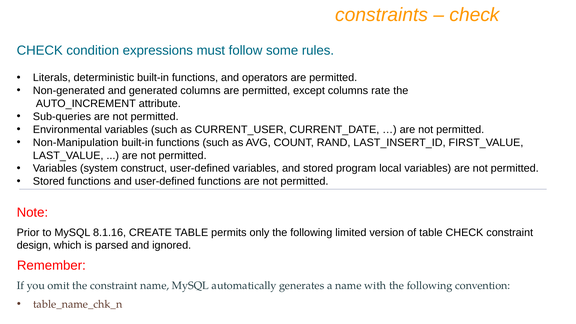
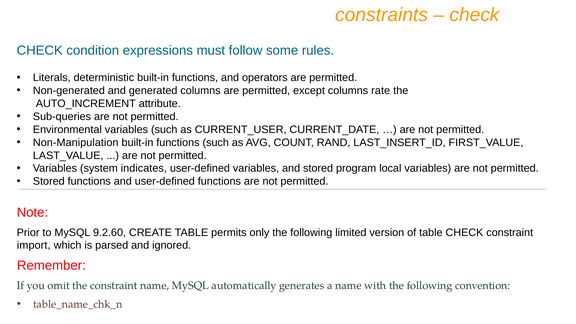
construct: construct -> indicates
8.1.16: 8.1.16 -> 9.2.60
design: design -> import
